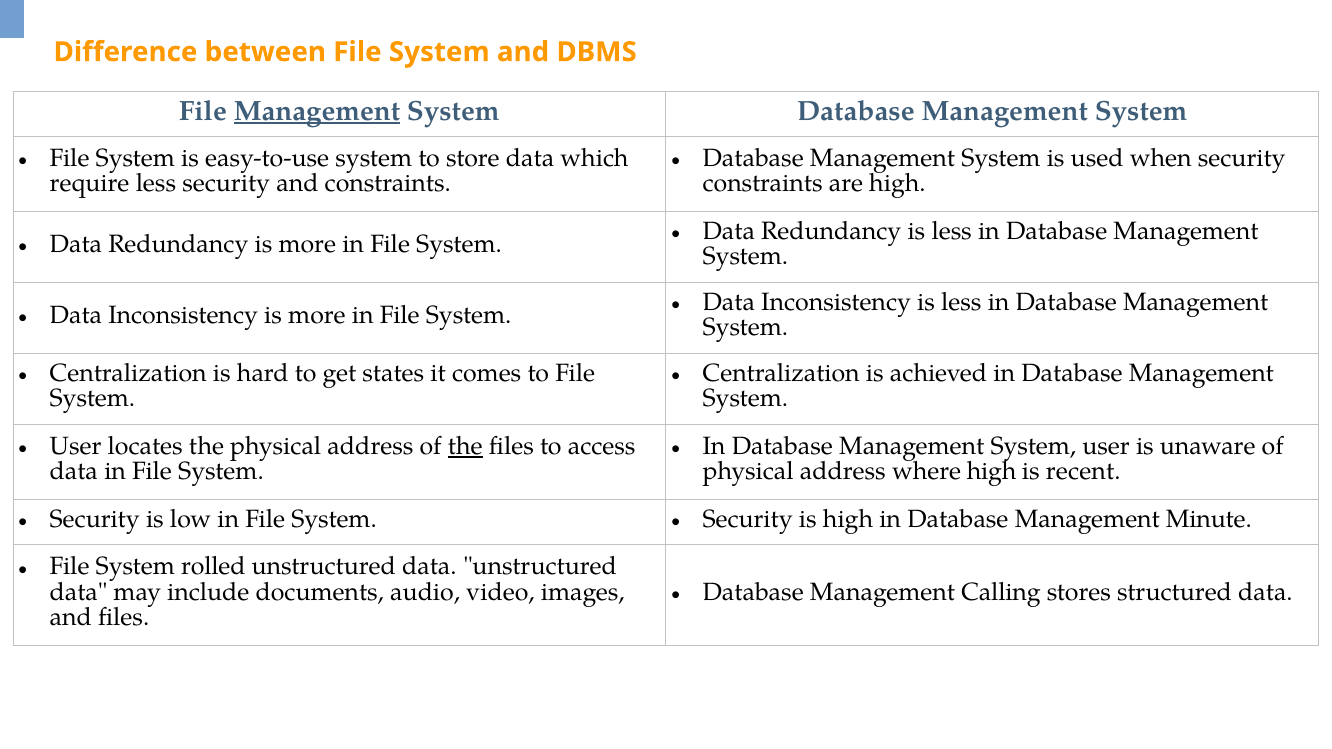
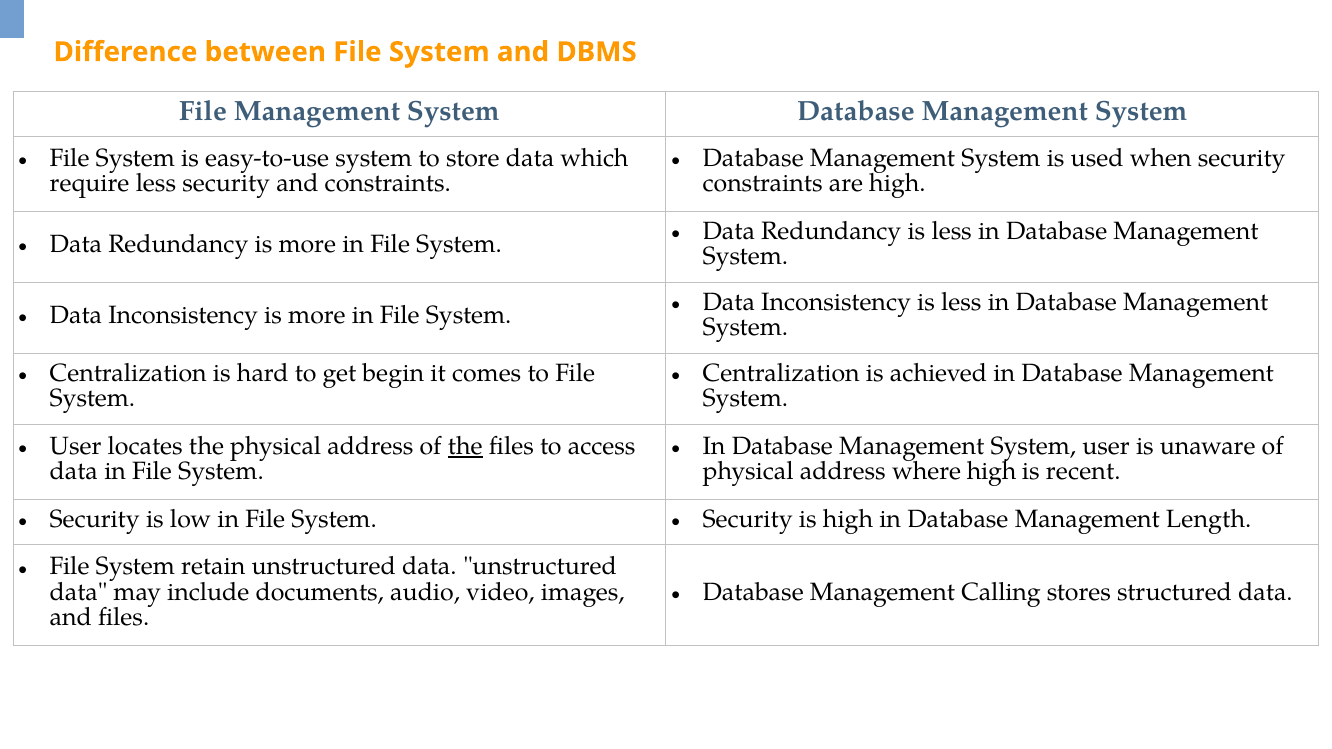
Management at (317, 111) underline: present -> none
states: states -> begin
Minute: Minute -> Length
rolled: rolled -> retain
